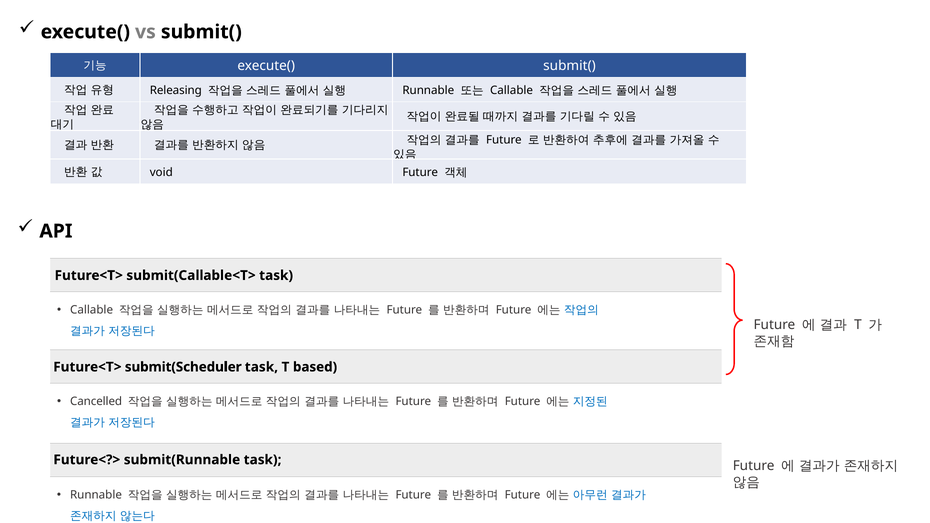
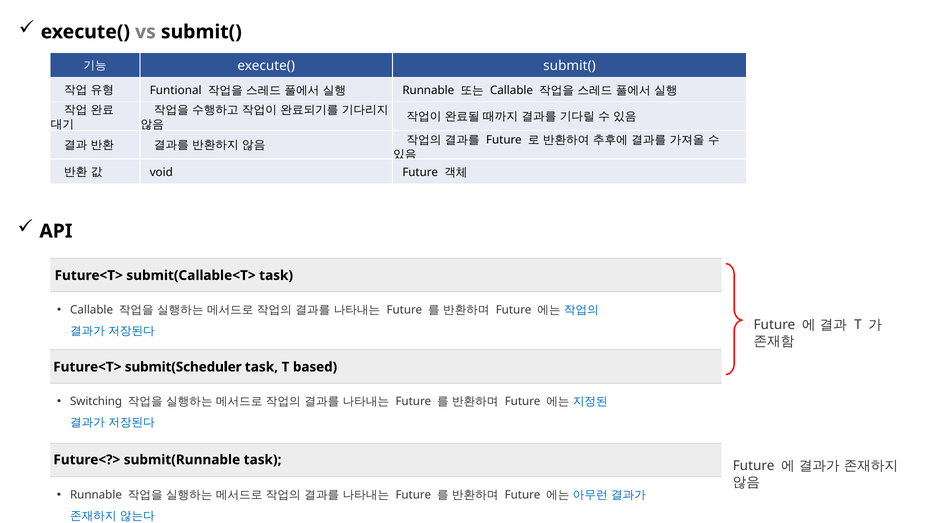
Releasing: Releasing -> Funtional
Cancelled: Cancelled -> Switching
